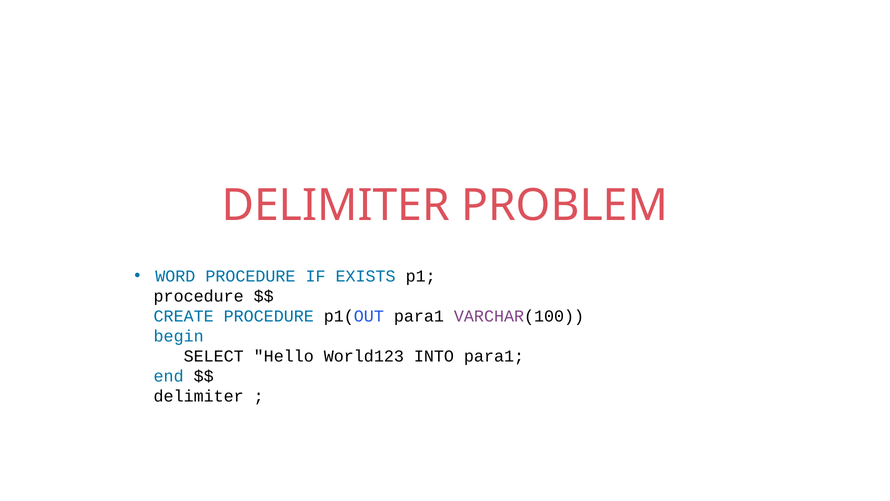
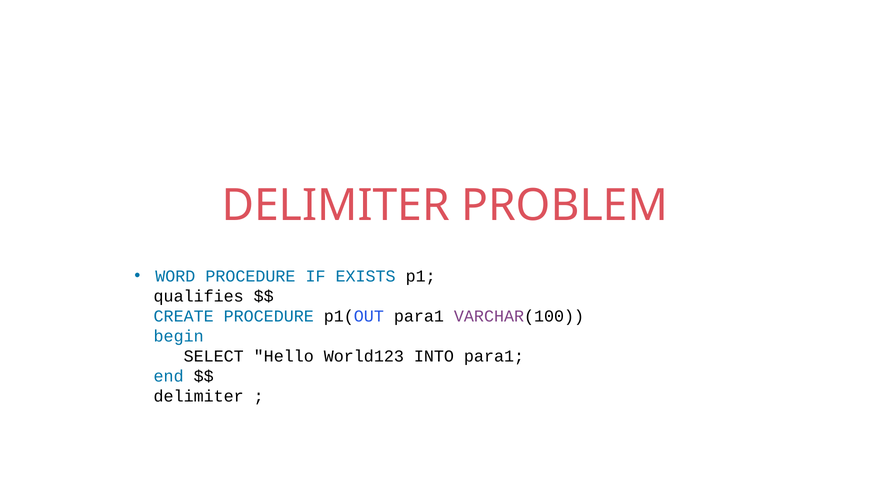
procedure at (199, 296): procedure -> qualifies
